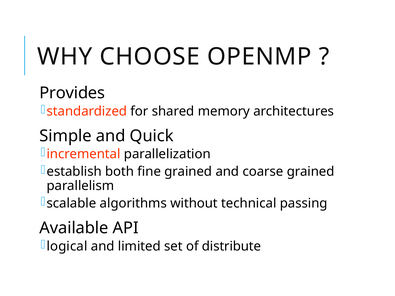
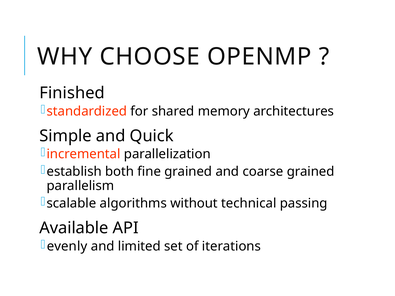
Provides: Provides -> Finished
logical: logical -> evenly
distribute: distribute -> iterations
